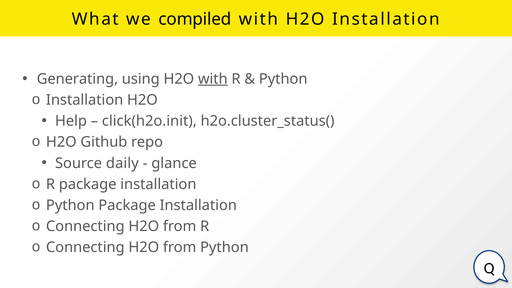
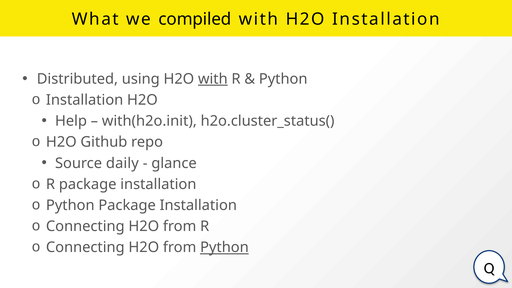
Generating: Generating -> Distributed
click(h2o.init: click(h2o.init -> with(h2o.init
Python at (224, 247) underline: none -> present
